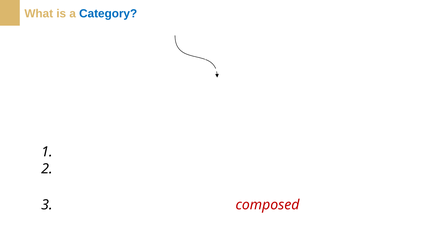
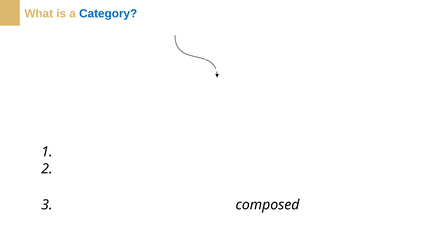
composed colour: red -> black
